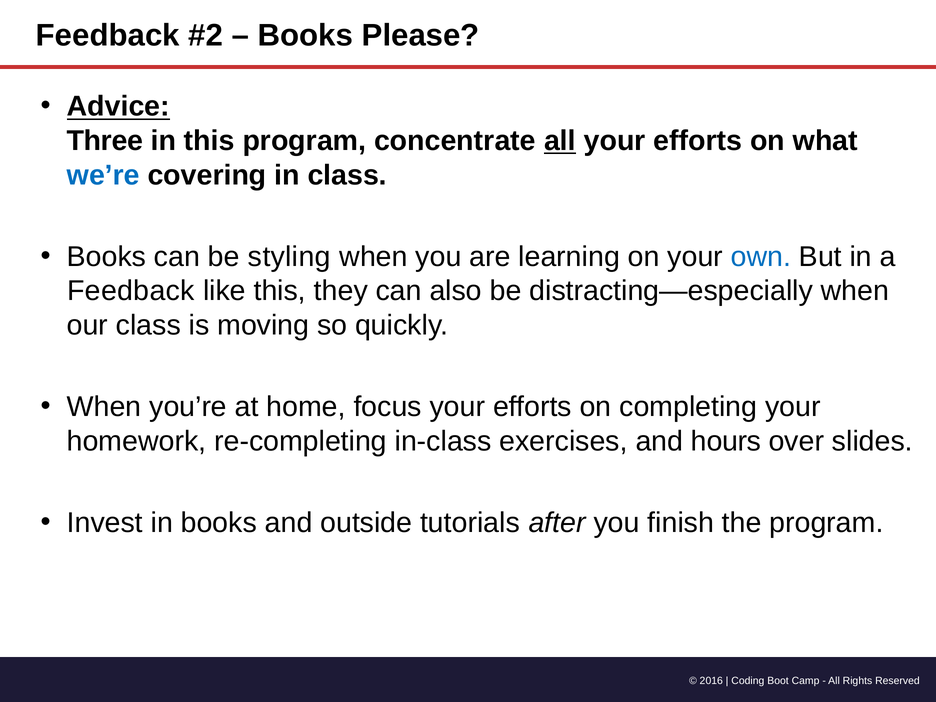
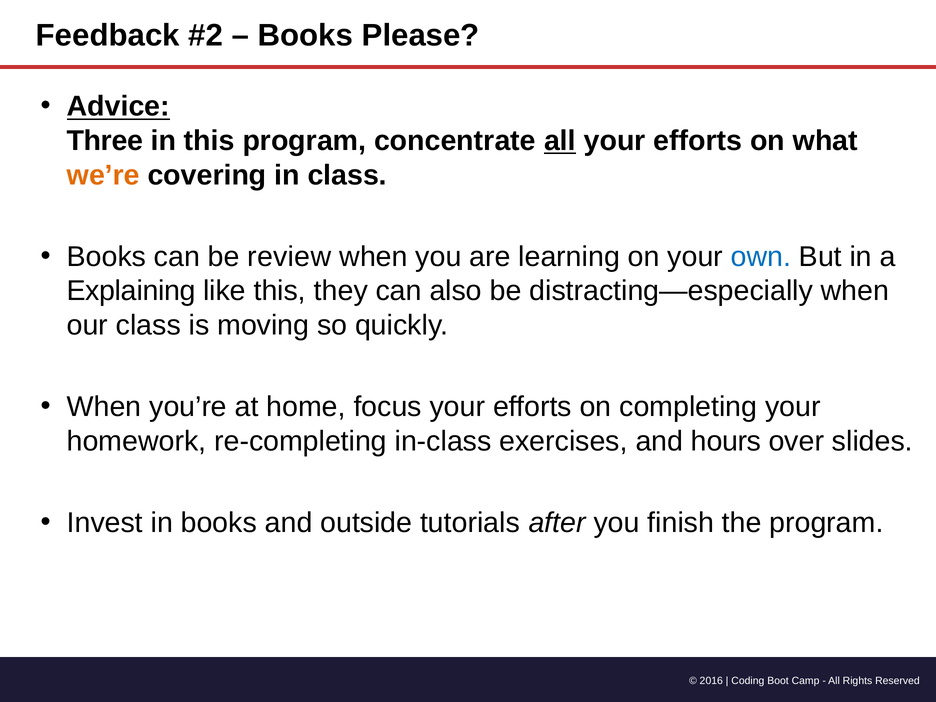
we’re colour: blue -> orange
styling: styling -> review
Feedback at (131, 291): Feedback -> Explaining
